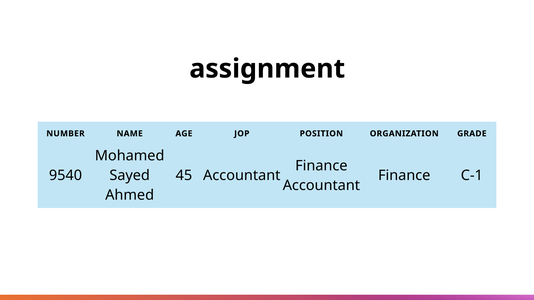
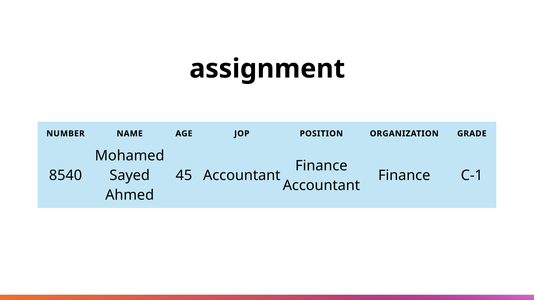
9540: 9540 -> 8540
